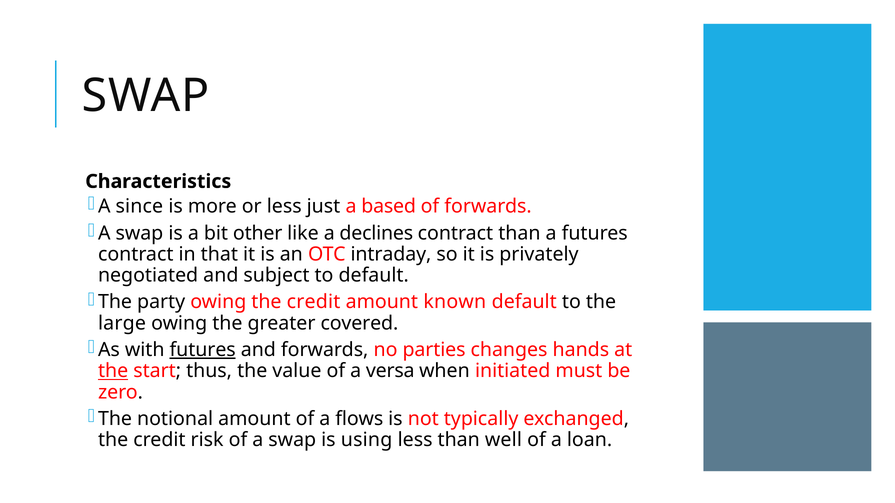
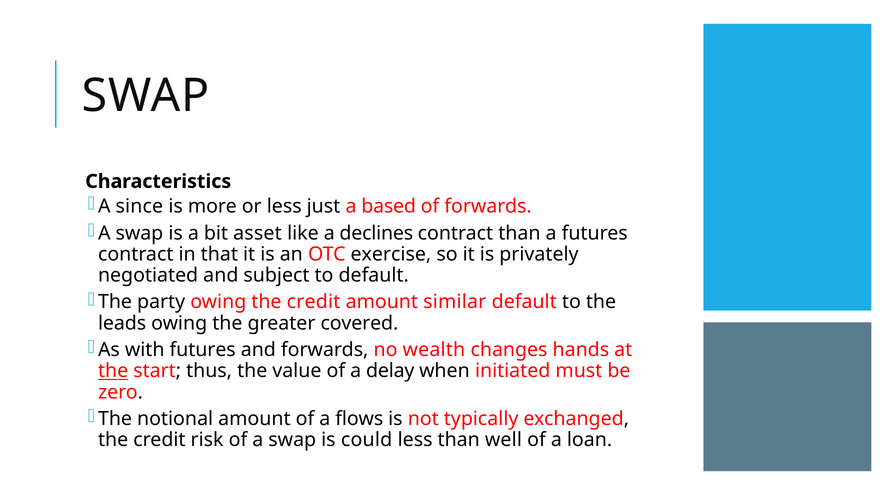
other: other -> asset
intraday: intraday -> exercise
known: known -> similar
large: large -> leads
futures at (203, 350) underline: present -> none
parties: parties -> wealth
versa: versa -> delay
using: using -> could
